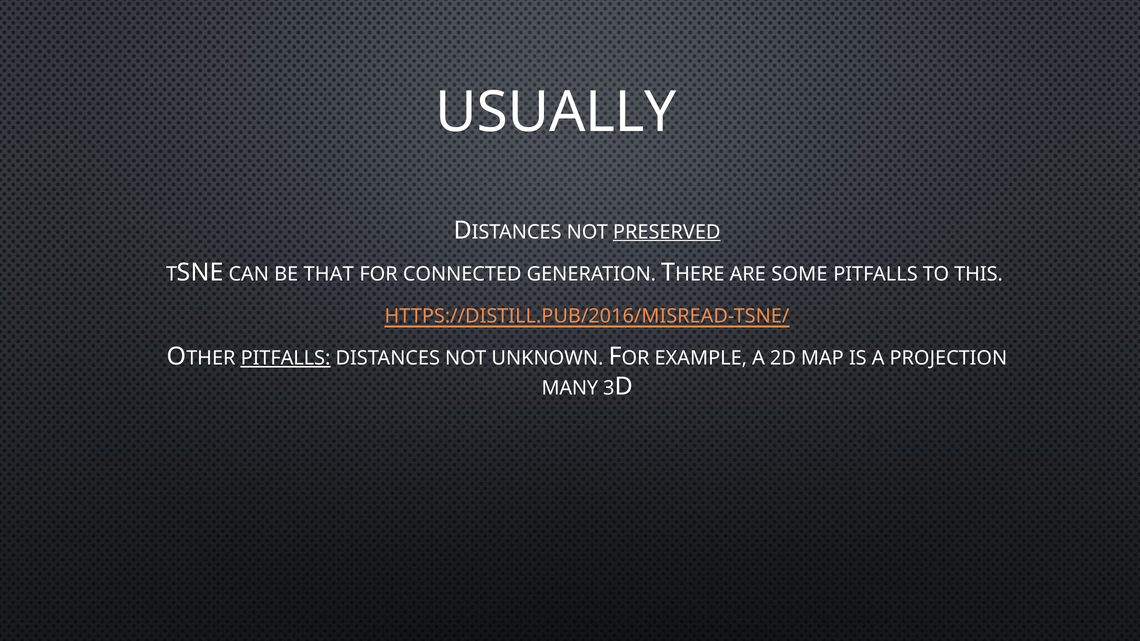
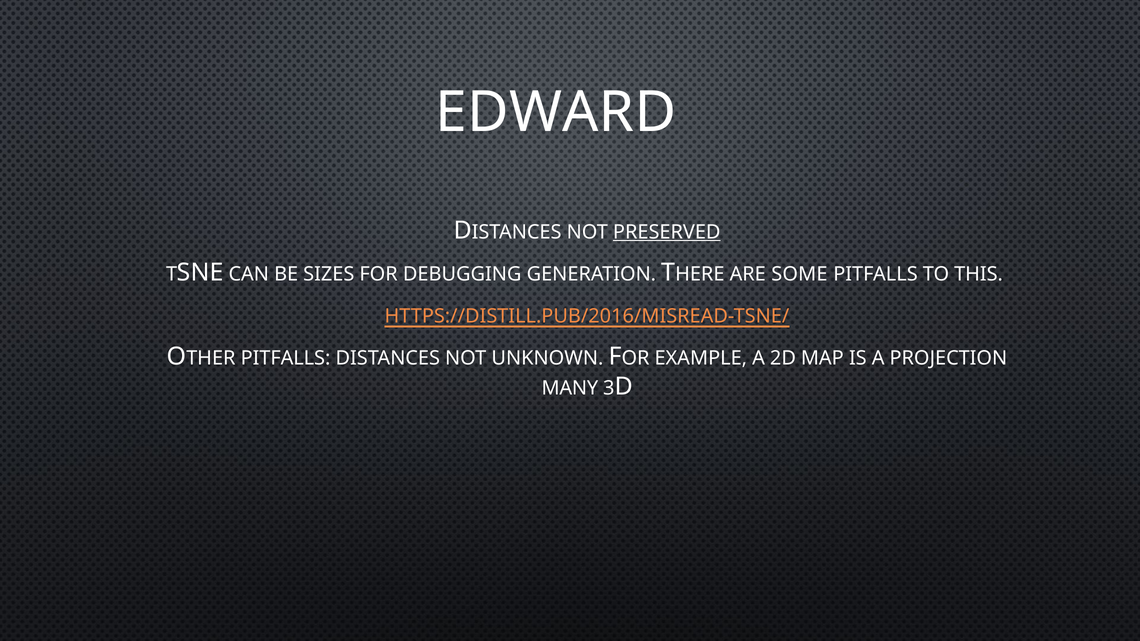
USUALLY: USUALLY -> EDWARD
THAT: THAT -> SIZES
CONNECTED: CONNECTED -> DEBUGGING
PITFALLS at (286, 358) underline: present -> none
